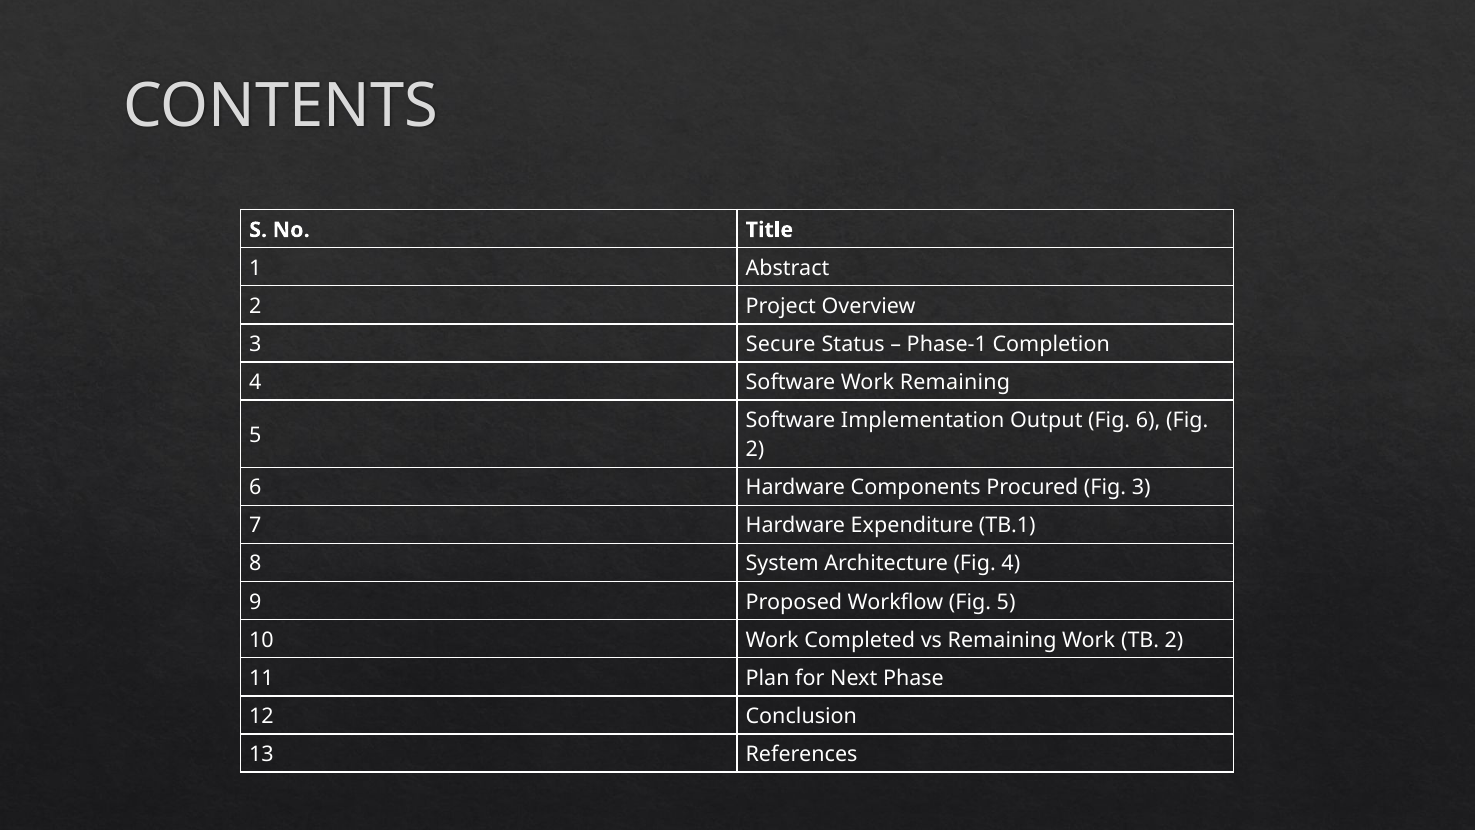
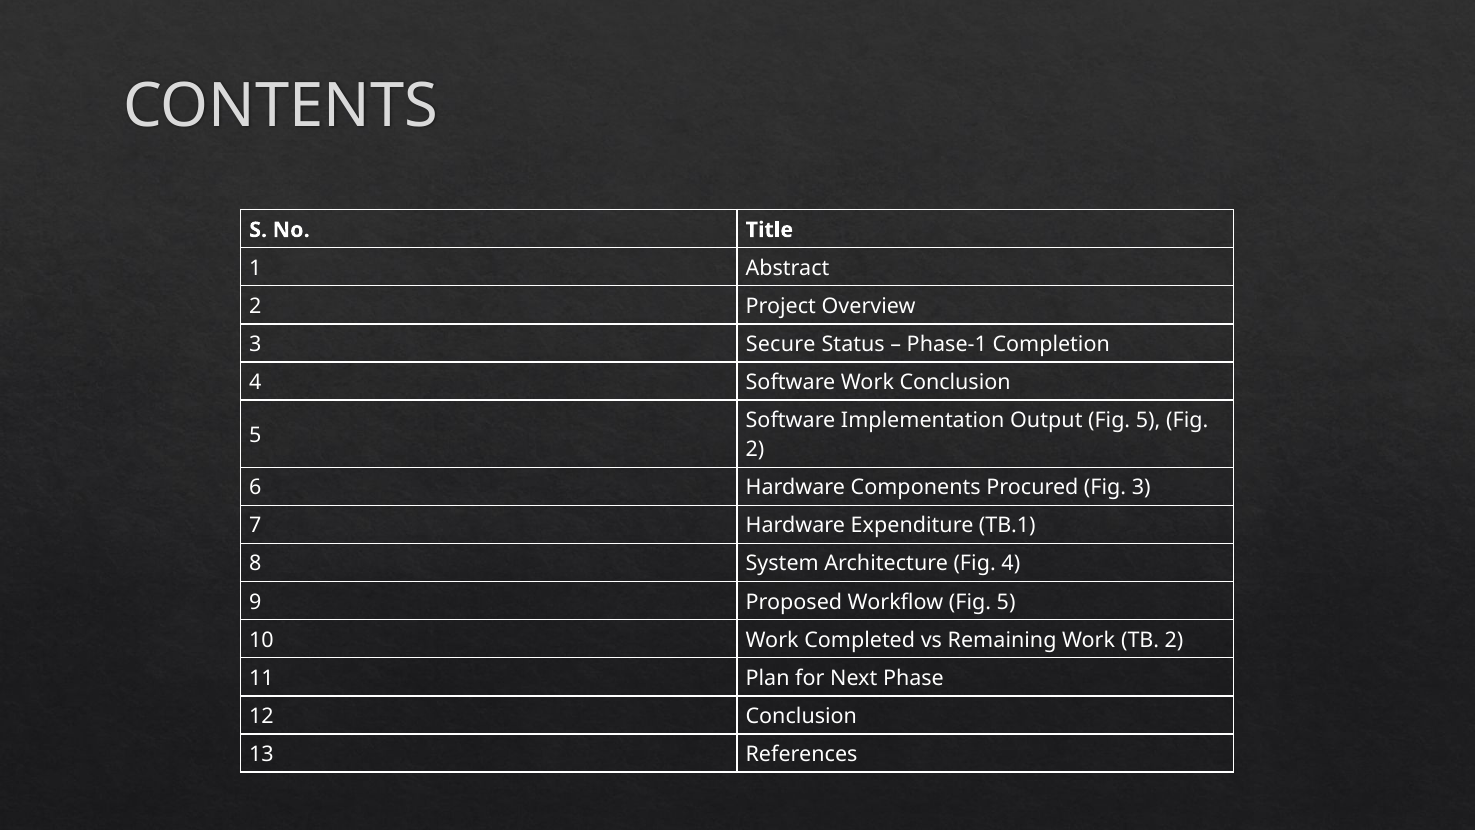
Work Remaining: Remaining -> Conclusion
Output Fig 6: 6 -> 5
